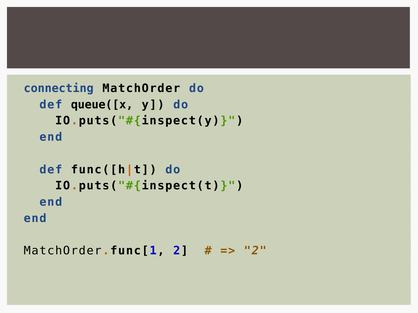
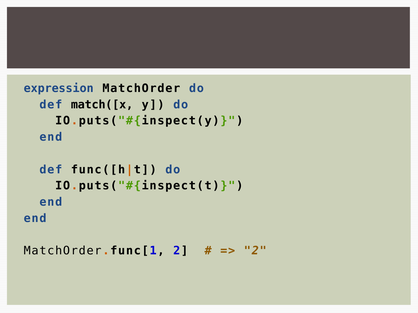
connecting: connecting -> expression
queue([x: queue([x -> match([x
